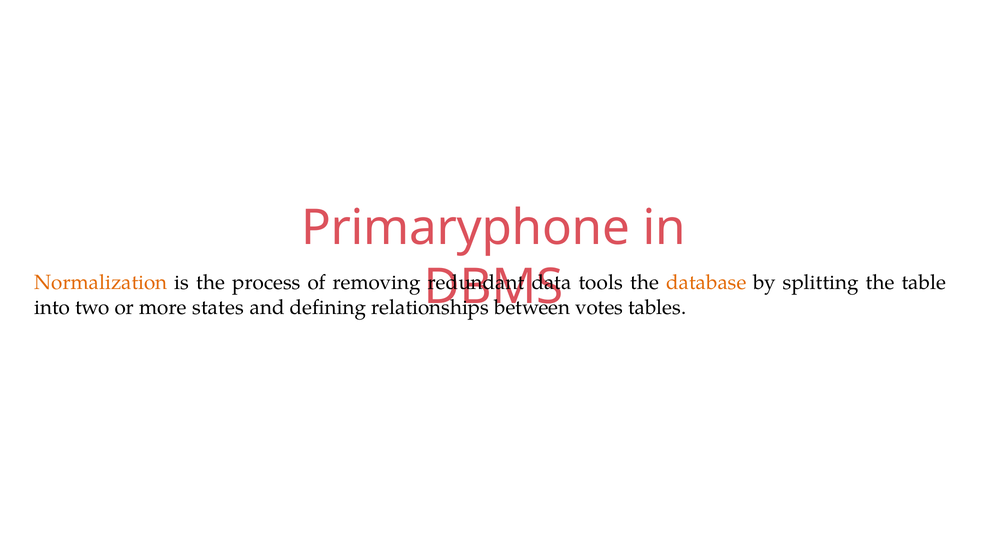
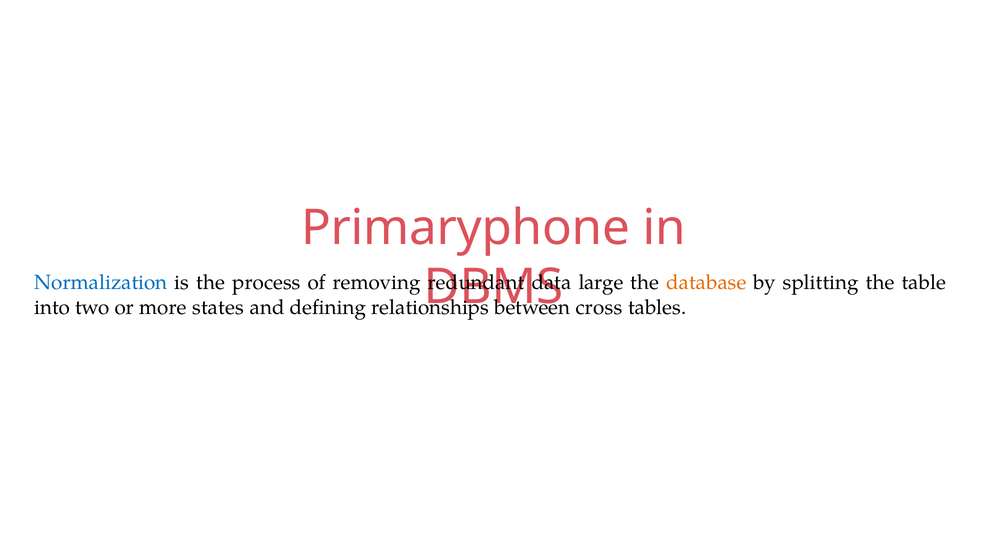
Normalization colour: orange -> blue
tools: tools -> large
votes: votes -> cross
